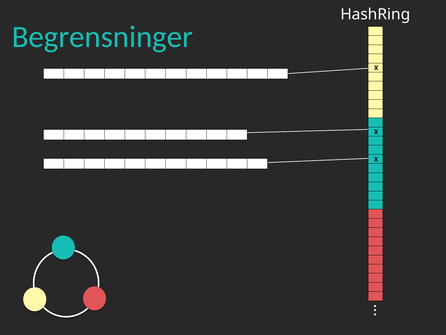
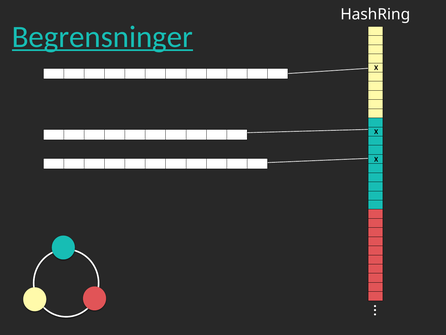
Begrensninger underline: none -> present
